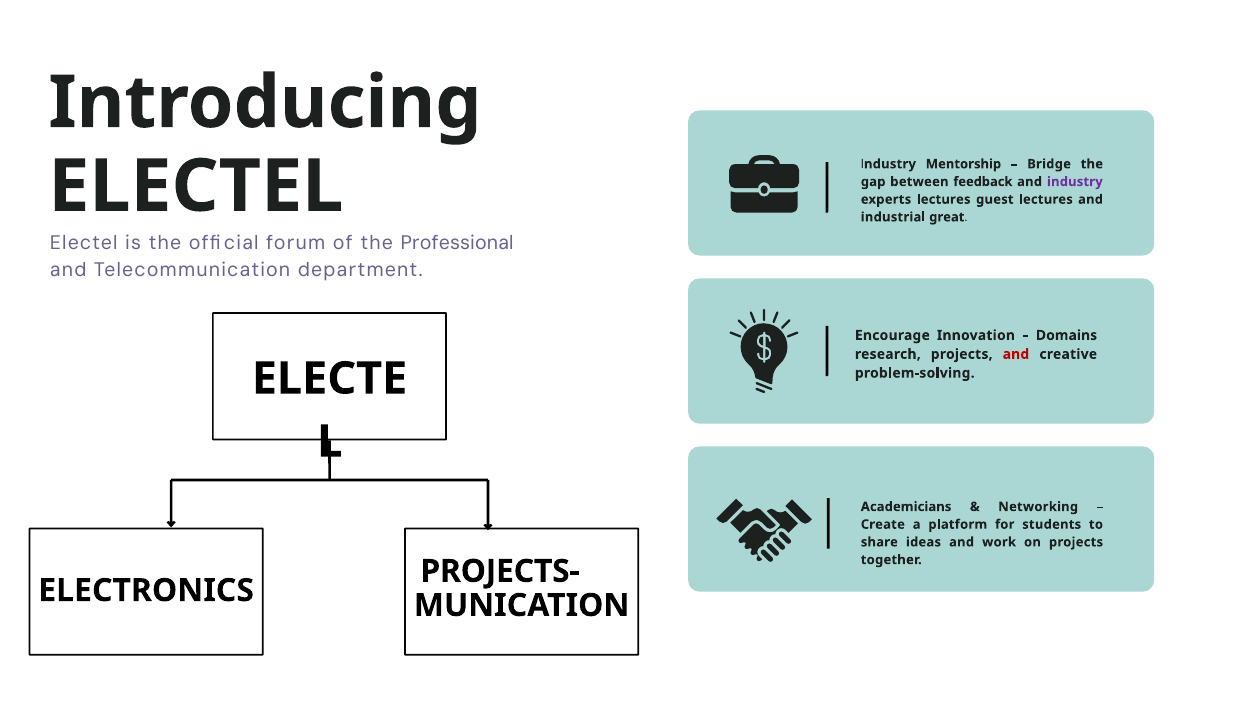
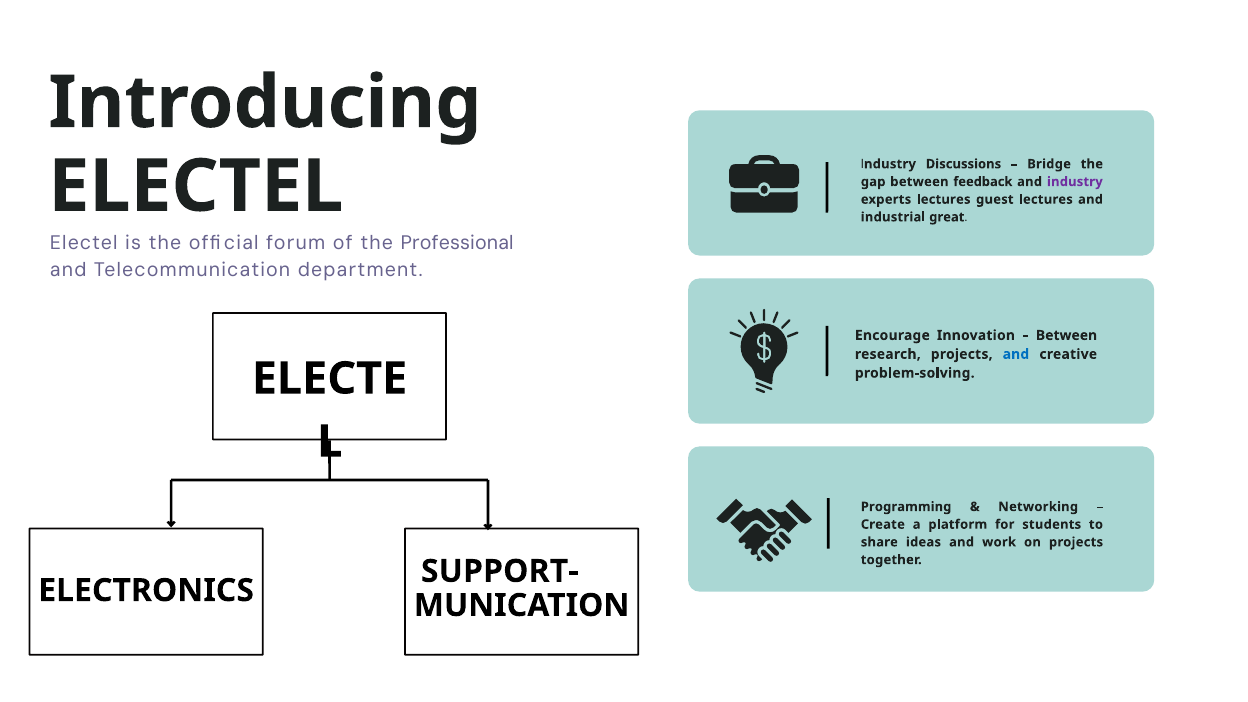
Mentorship: Mentorship -> Discussions
Domains at (1067, 335): Domains -> Between
and at (1016, 354) colour: red -> blue
Academicians: Academicians -> Programming
PROJECTS-: PROJECTS- -> SUPPORT-
